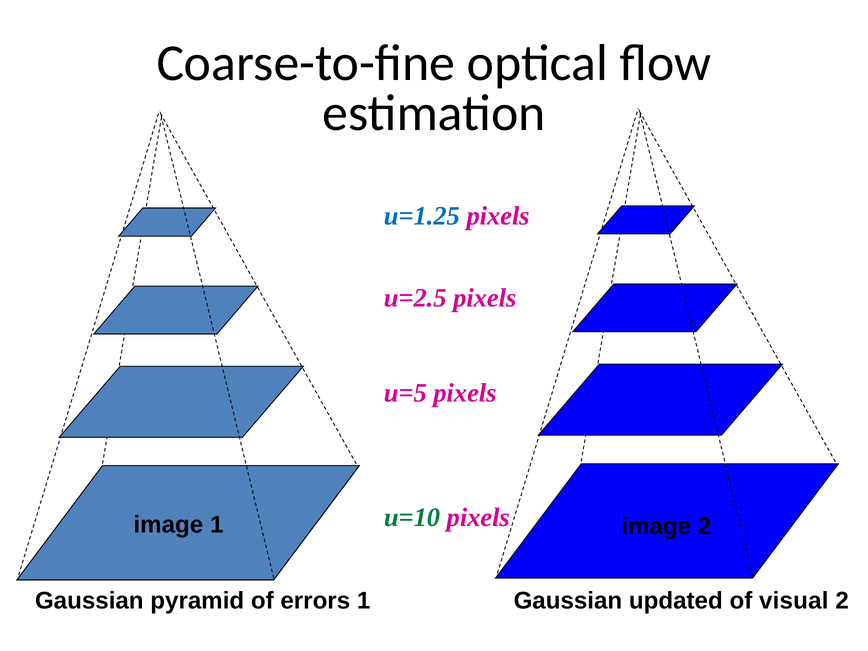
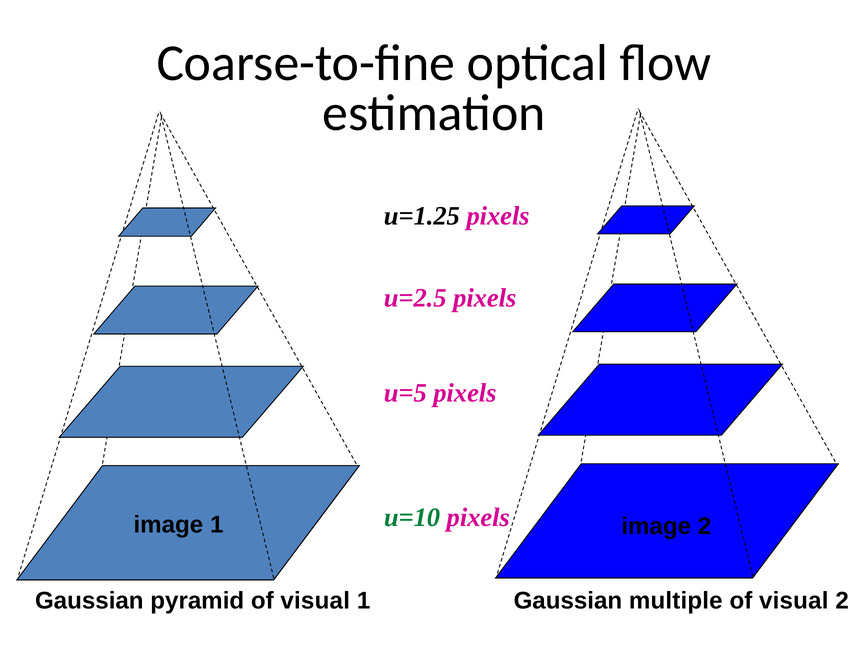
u=1.25 colour: blue -> black
pyramid of errors: errors -> visual
updated: updated -> multiple
